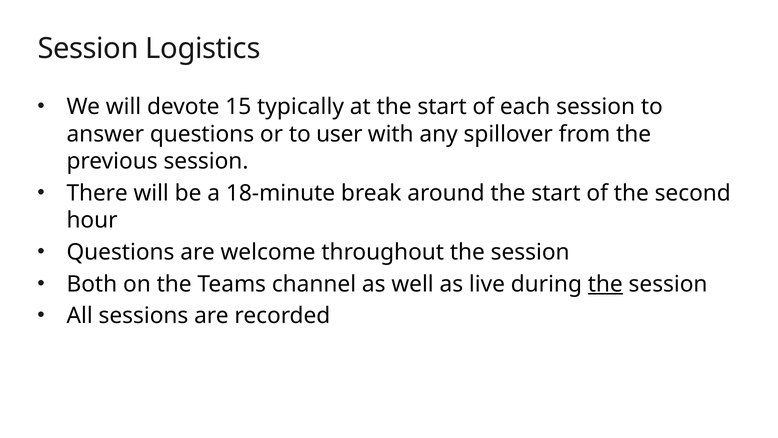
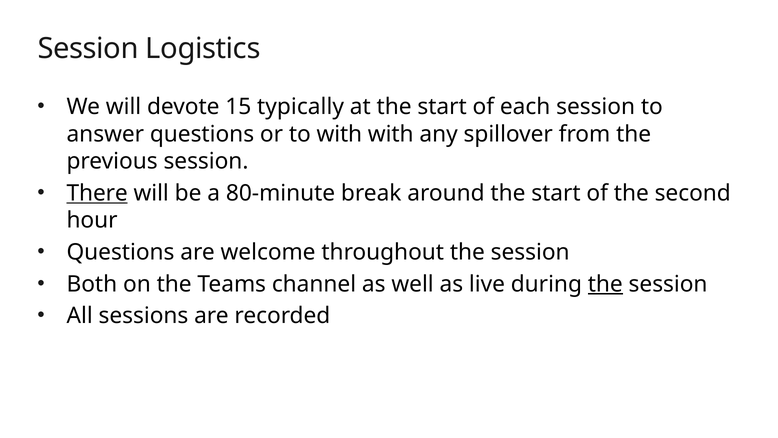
to user: user -> with
There underline: none -> present
18-minute: 18-minute -> 80-minute
